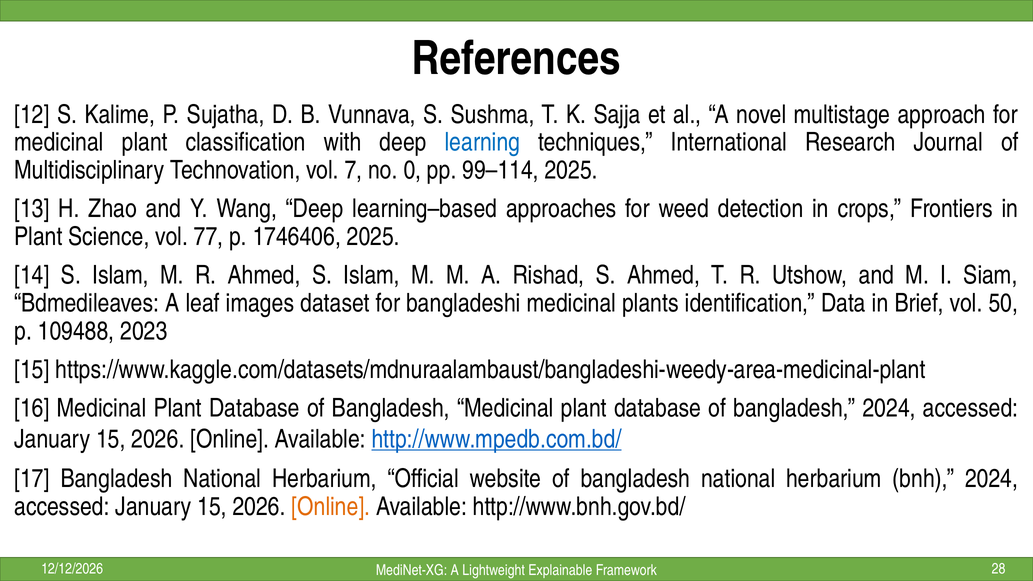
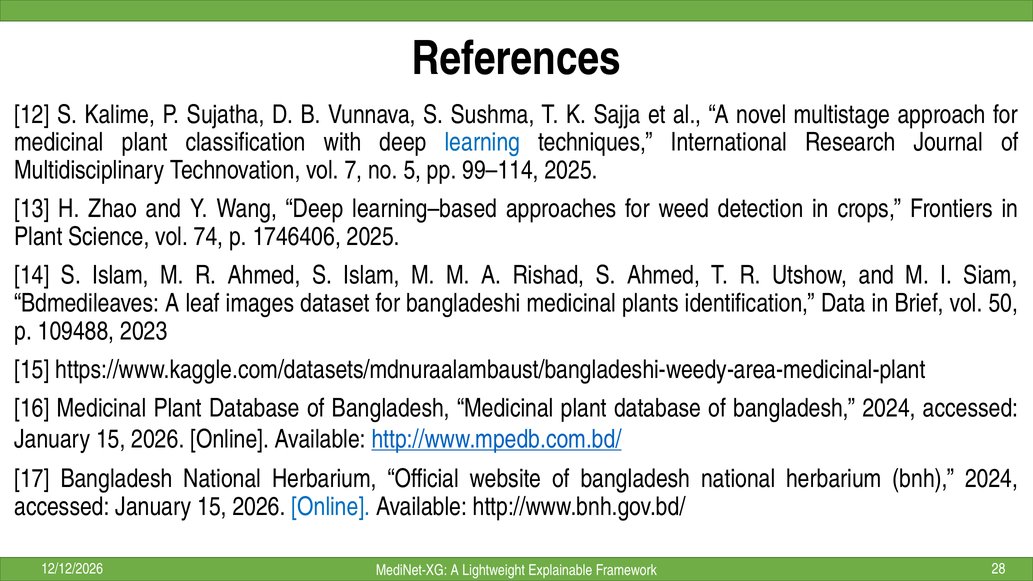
0: 0 -> 5
77: 77 -> 74
Online at (331, 507) colour: orange -> blue
